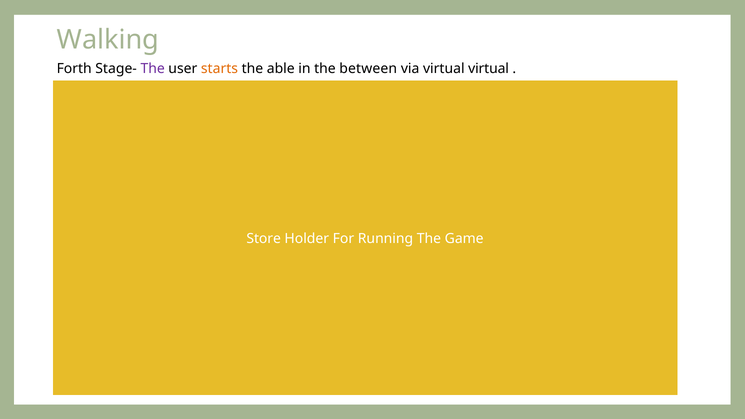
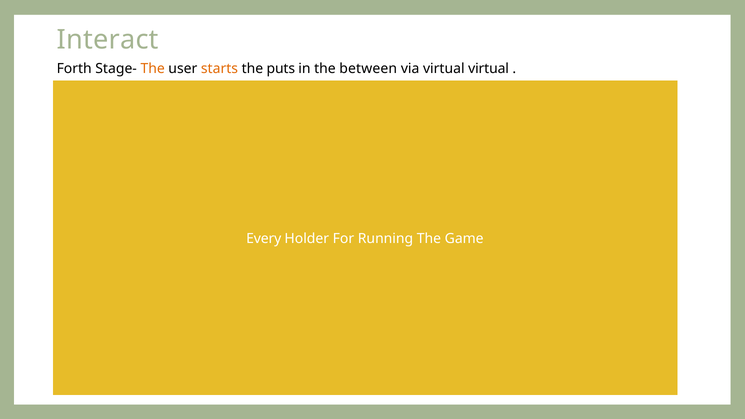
Walking: Walking -> Interact
The at (153, 69) colour: purple -> orange
able: able -> puts
Store: Store -> Every
